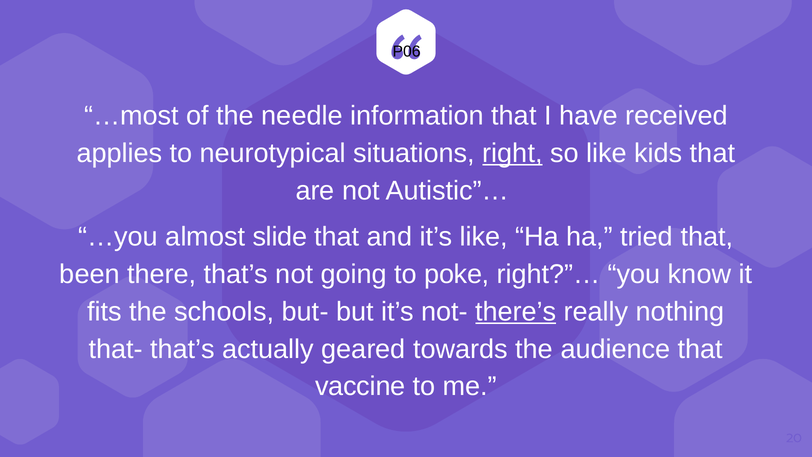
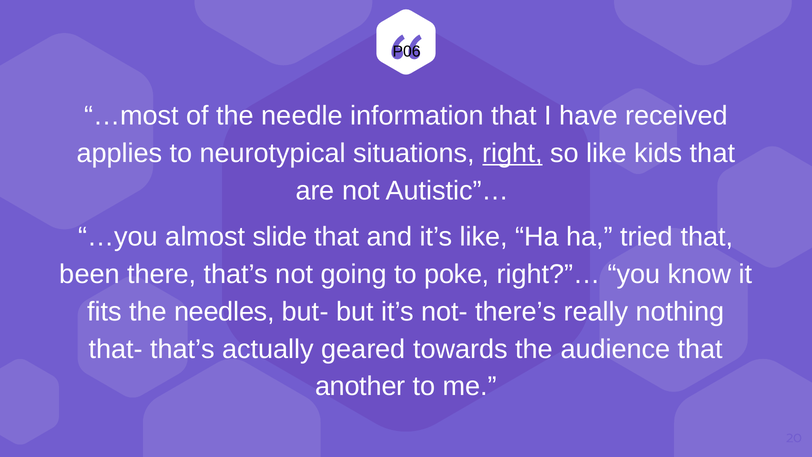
schools: schools -> needles
there’s underline: present -> none
vaccine: vaccine -> another
